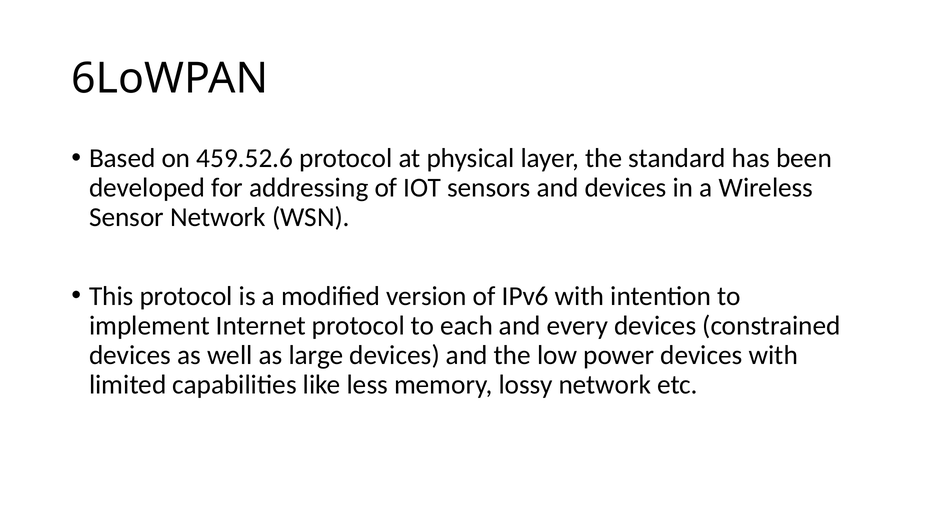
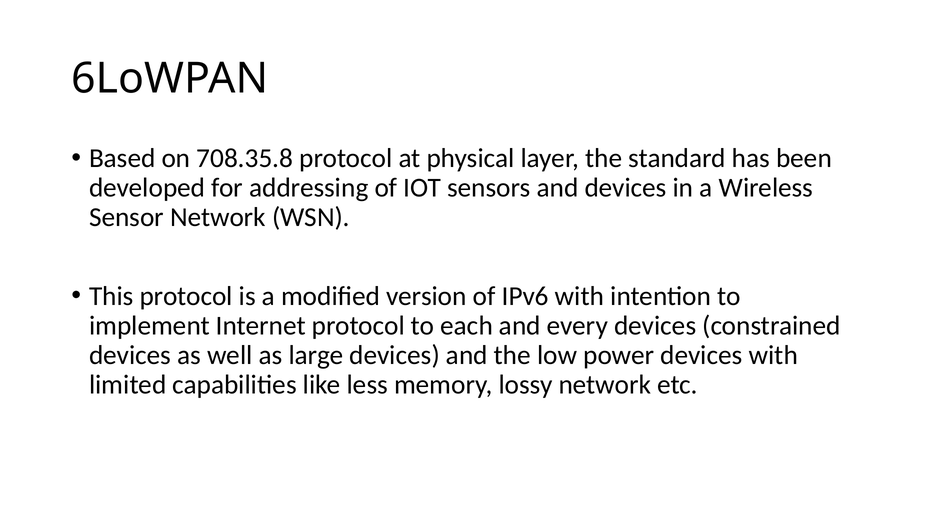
459.52.6: 459.52.6 -> 708.35.8
